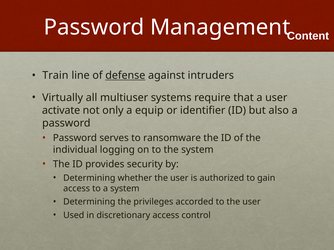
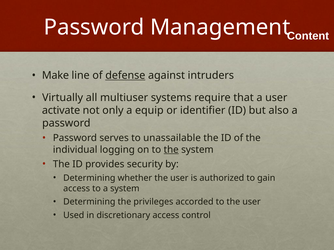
Train: Train -> Make
ransomware: ransomware -> unassailable
the at (171, 150) underline: none -> present
